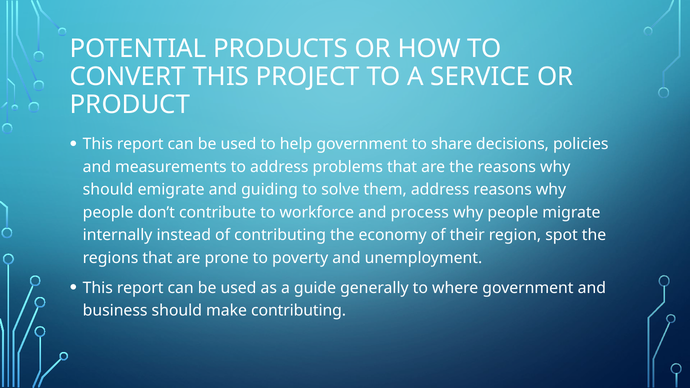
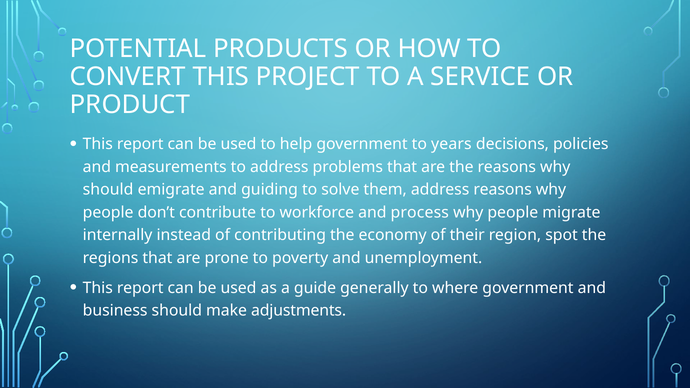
share: share -> years
make contributing: contributing -> adjustments
